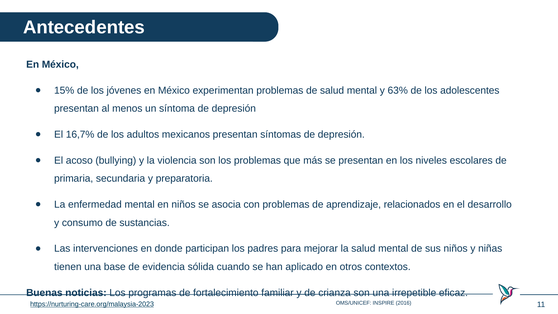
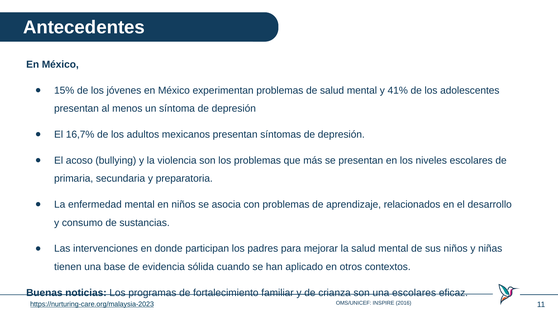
63%: 63% -> 41%
una irrepetible: irrepetible -> escolares
